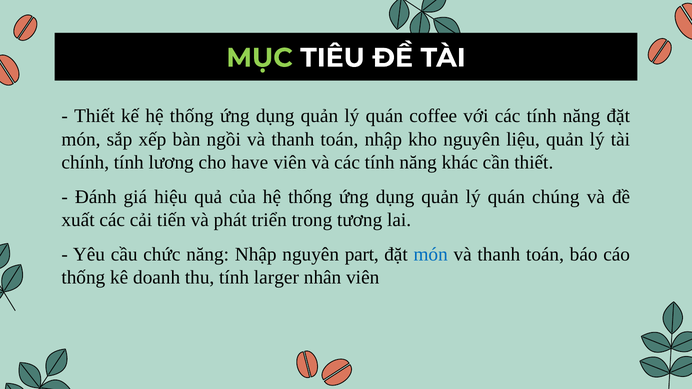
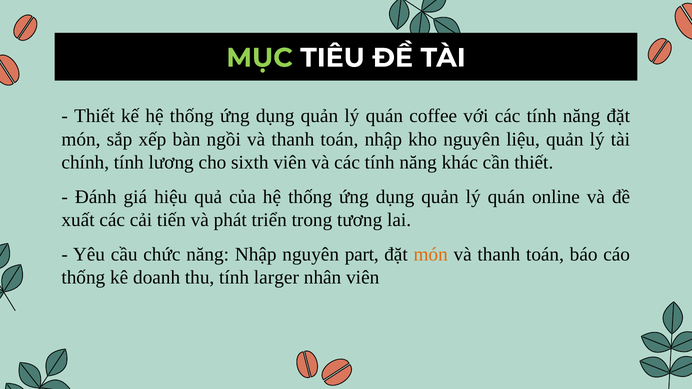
have: have -> sixth
chúng: chúng -> online
món at (431, 255) colour: blue -> orange
